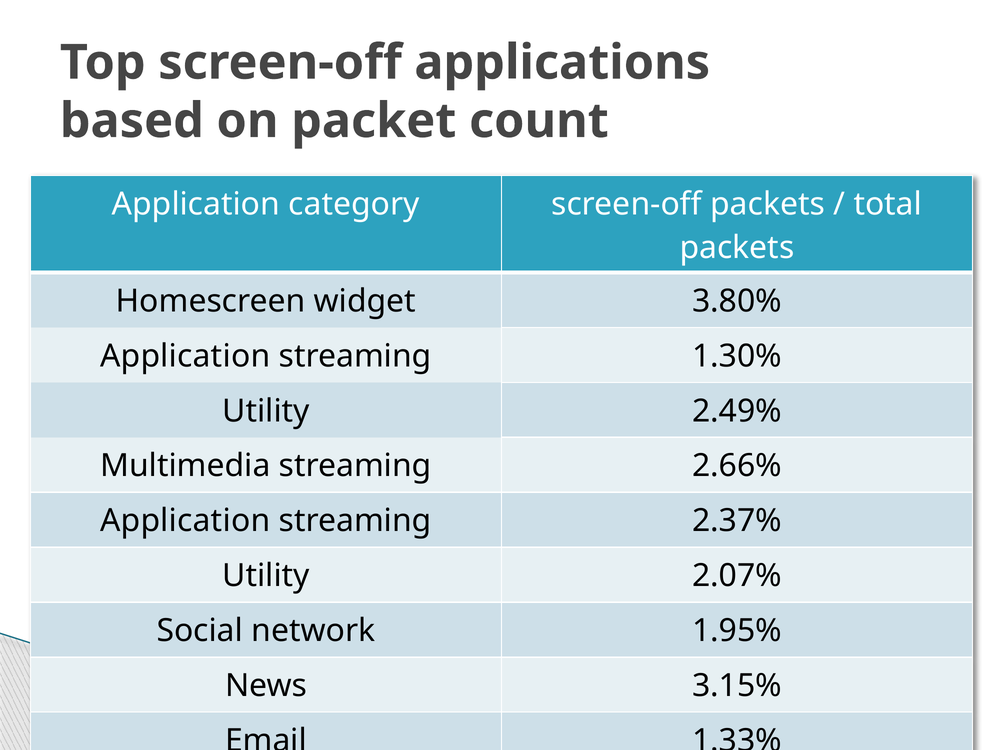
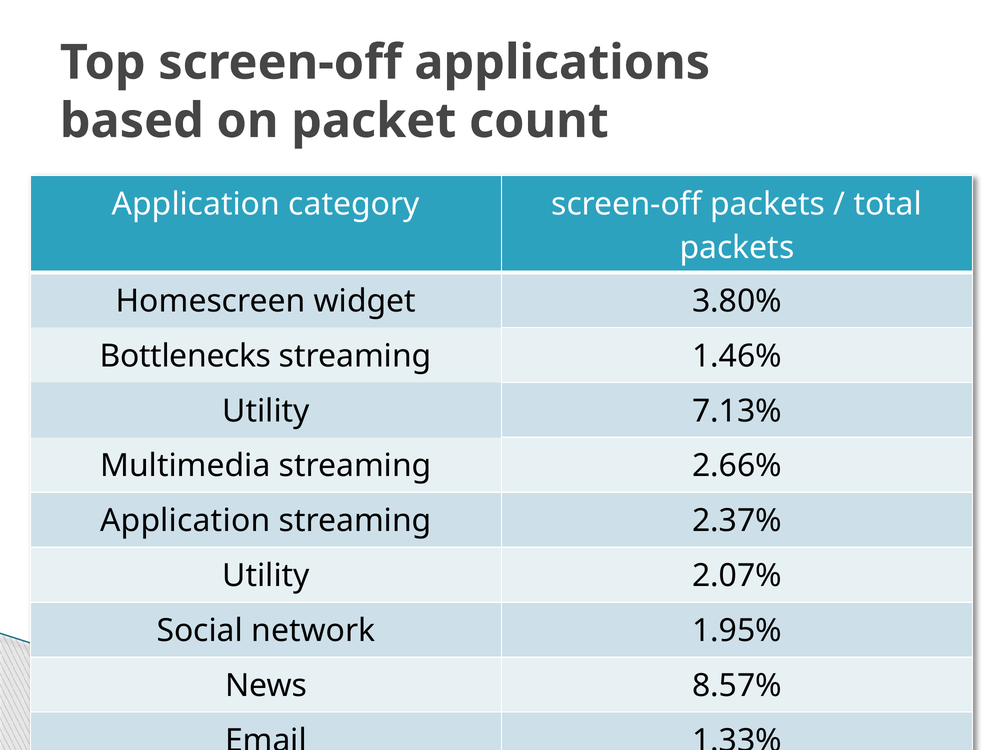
Application at (185, 356): Application -> Bottlenecks
1.30%: 1.30% -> 1.46%
2.49%: 2.49% -> 7.13%
3.15%: 3.15% -> 8.57%
